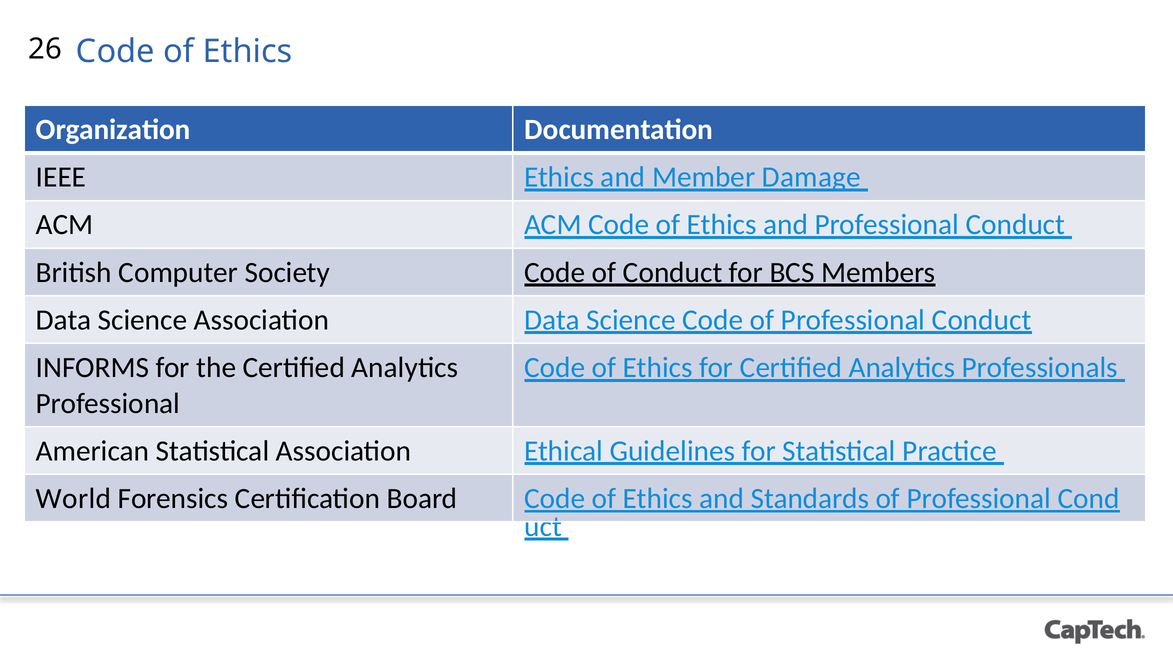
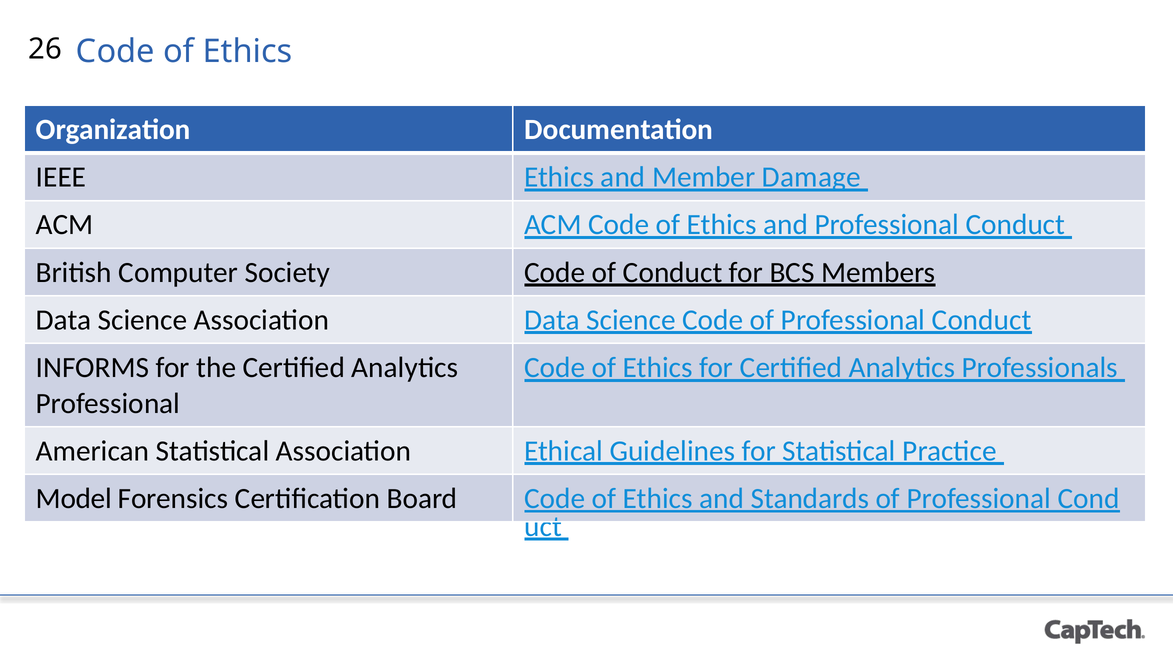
World: World -> Model
